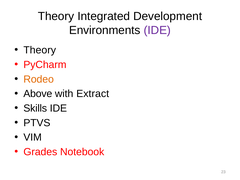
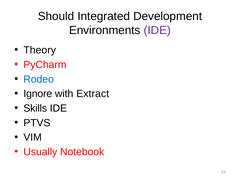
Theory at (56, 16): Theory -> Should
Rodeo colour: orange -> blue
Above: Above -> Ignore
Grades: Grades -> Usually
